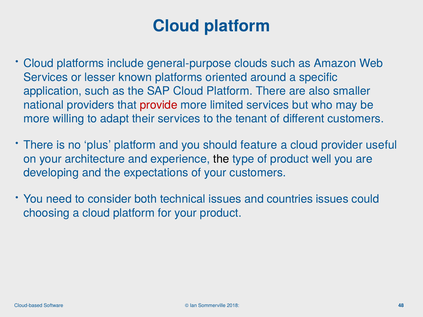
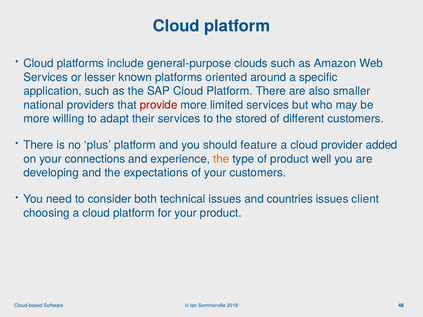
tenant: tenant -> stored
useful: useful -> added
architecture: architecture -> connections
the at (221, 159) colour: black -> orange
could: could -> client
